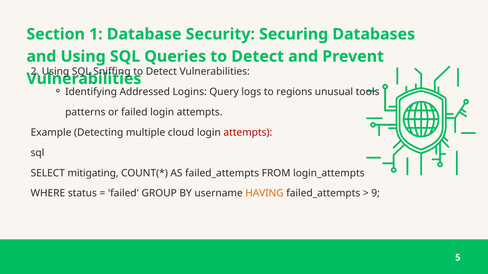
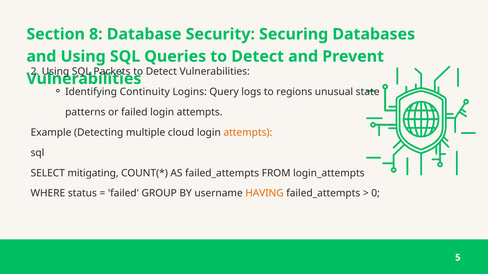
1: 1 -> 8
Sniffing: Sniffing -> Packets
Addressed: Addressed -> Continuity
tools: tools -> state
attempts at (248, 133) colour: red -> orange
9: 9 -> 0
